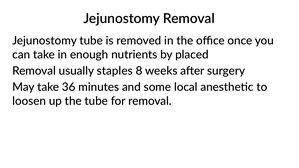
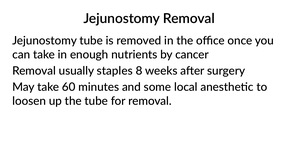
placed: placed -> cancer
36: 36 -> 60
